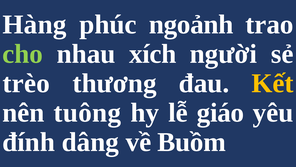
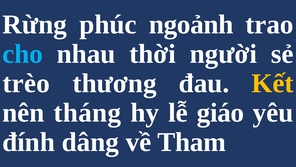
Hàng: Hàng -> Rừng
cho colour: light green -> light blue
xích: xích -> thời
tuông: tuông -> tháng
Buồm: Buồm -> Tham
